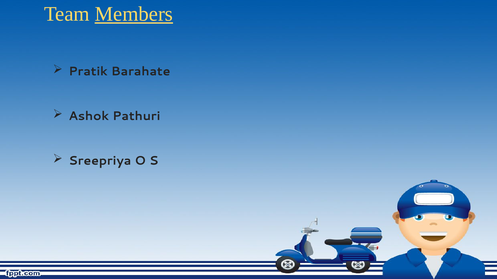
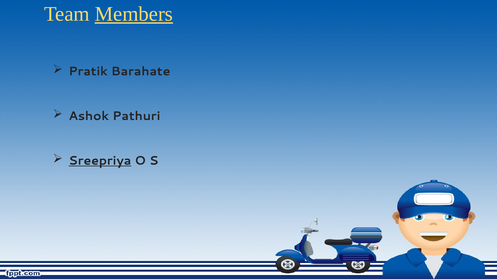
Sreepriya underline: none -> present
